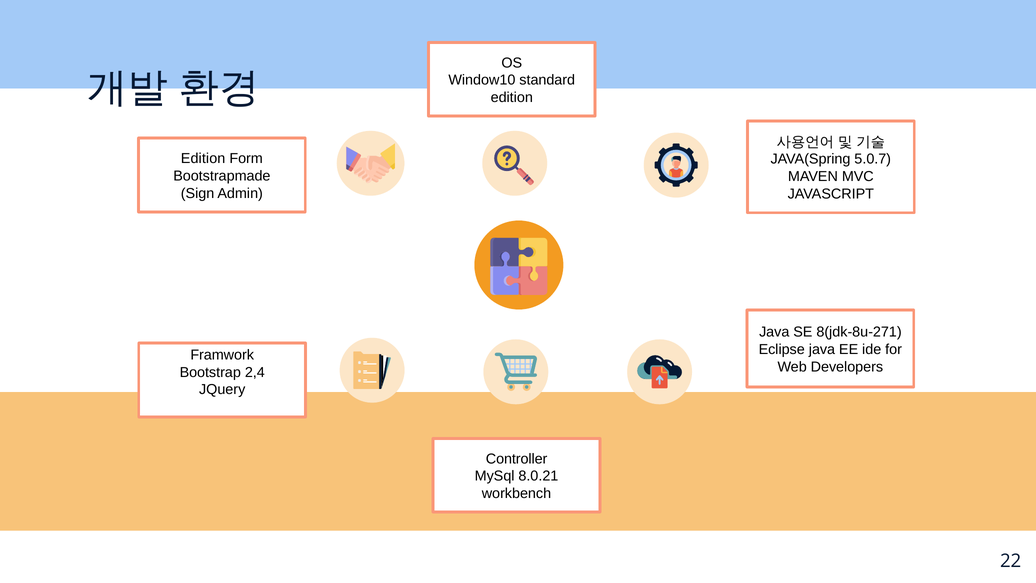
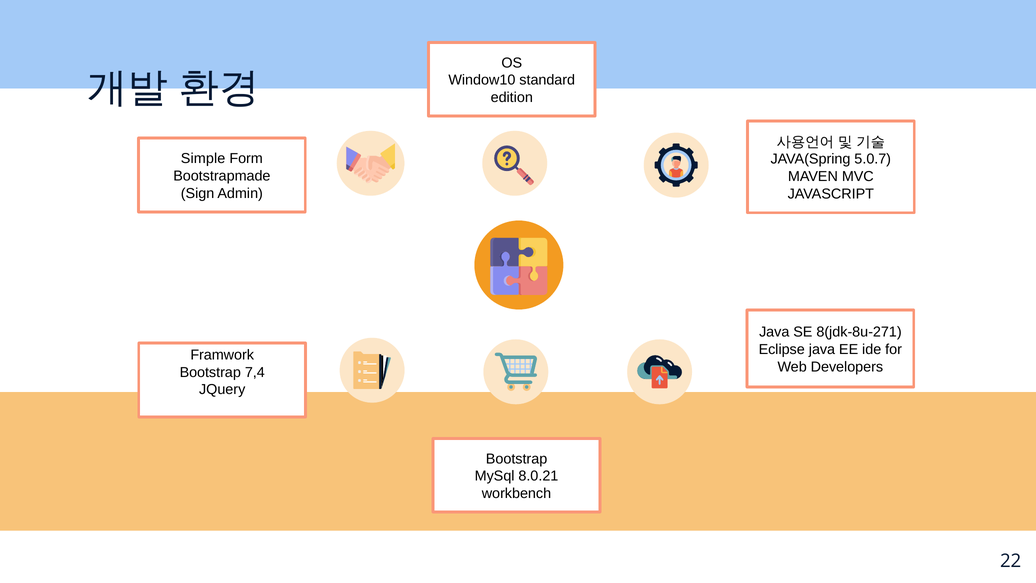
Edition at (203, 159): Edition -> Simple
2,4: 2,4 -> 7,4
Controller at (517, 459): Controller -> Bootstrap
